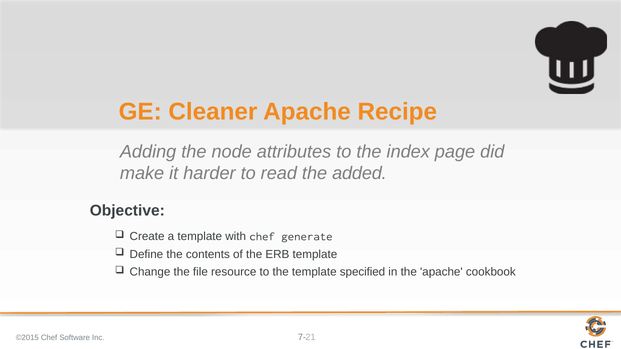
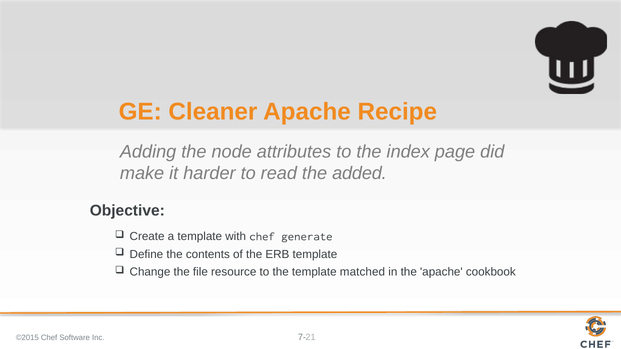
specified: specified -> matched
